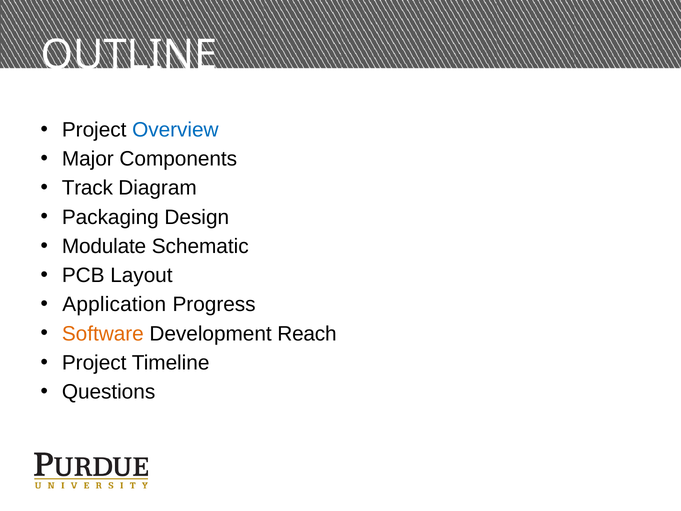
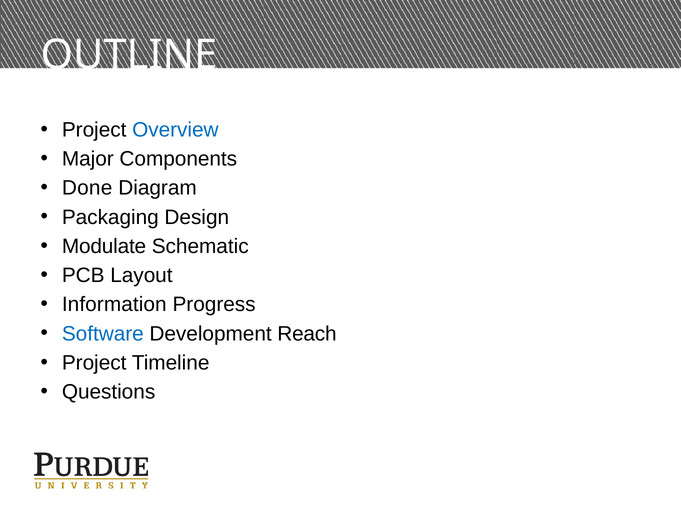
Track: Track -> Done
Application: Application -> Information
Software colour: orange -> blue
